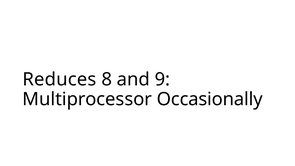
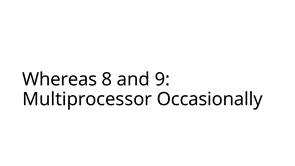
Reduces: Reduces -> Whereas
